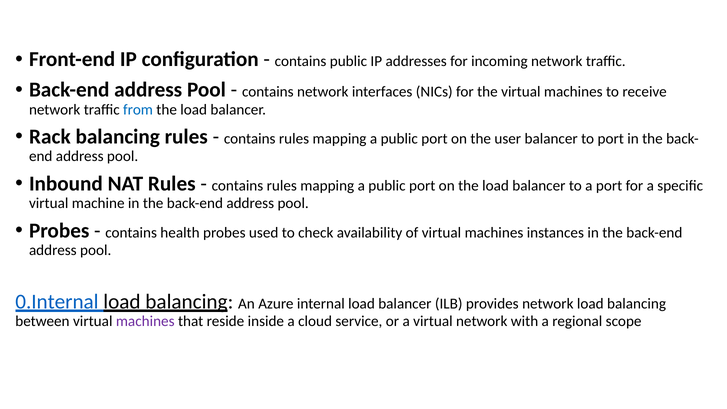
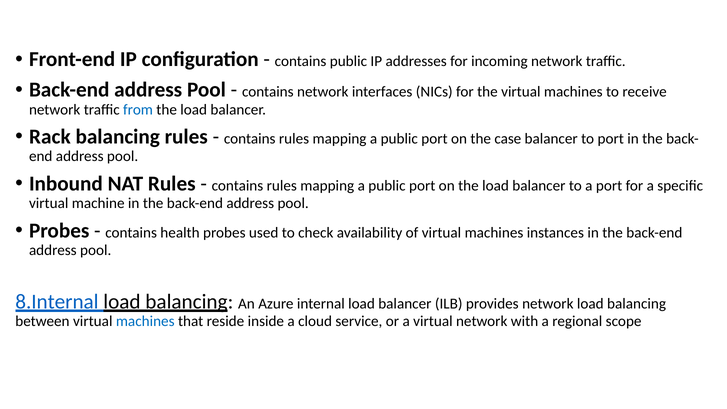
user: user -> case
0.Internal: 0.Internal -> 8.Internal
machines at (145, 321) colour: purple -> blue
